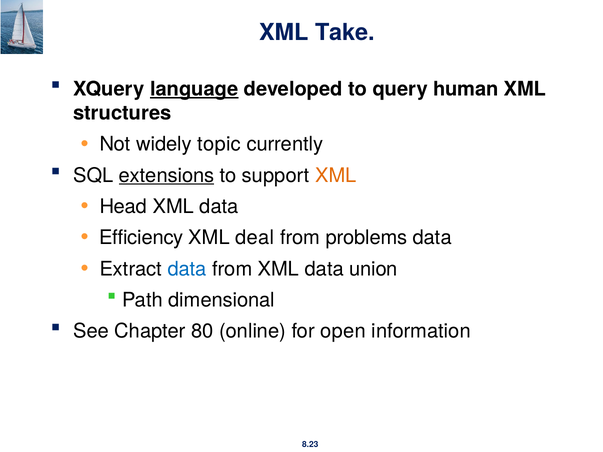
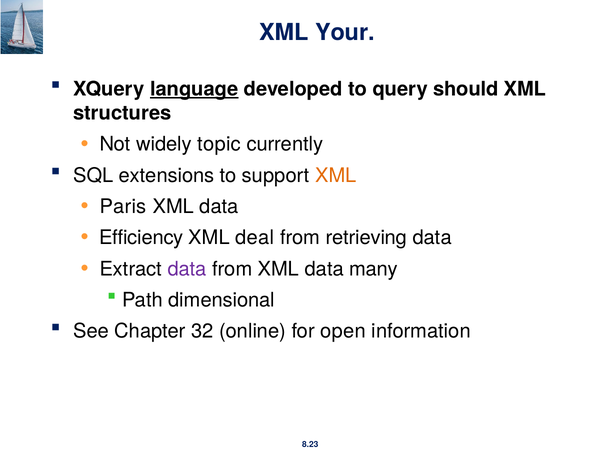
Take: Take -> Your
human: human -> should
extensions underline: present -> none
Head: Head -> Paris
problems: problems -> retrieving
data at (187, 269) colour: blue -> purple
union: union -> many
80: 80 -> 32
